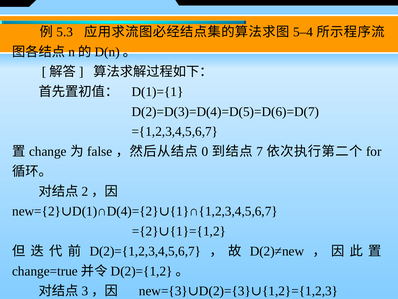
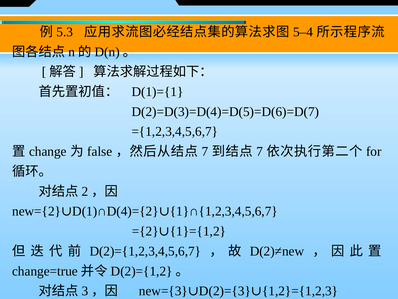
0 at (205, 151): 0 -> 7
